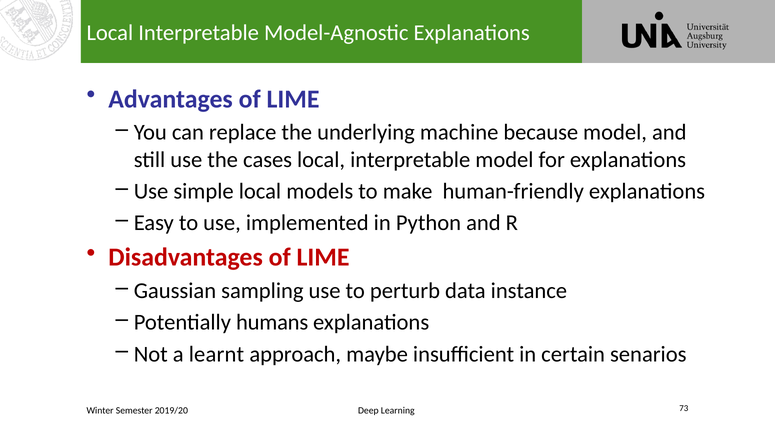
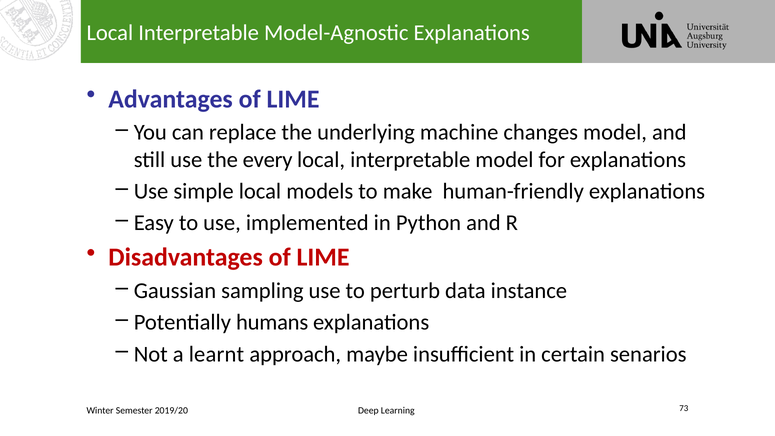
because: because -> changes
cases: cases -> every
